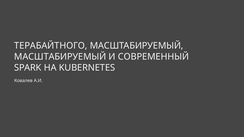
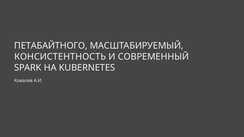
ТЕРАБАЙТНОГО: ТЕРАБАЙТНОГО -> ПЕТАБАЙТНОГО
МАСШТАБИРУЕМЫЙ at (60, 57): МАСШТАБИРУЕМЫЙ -> КОНСИСТЕНТНОСТЬ
